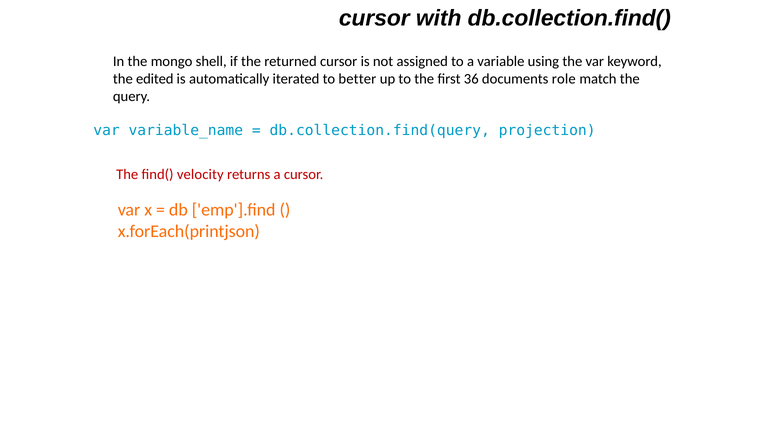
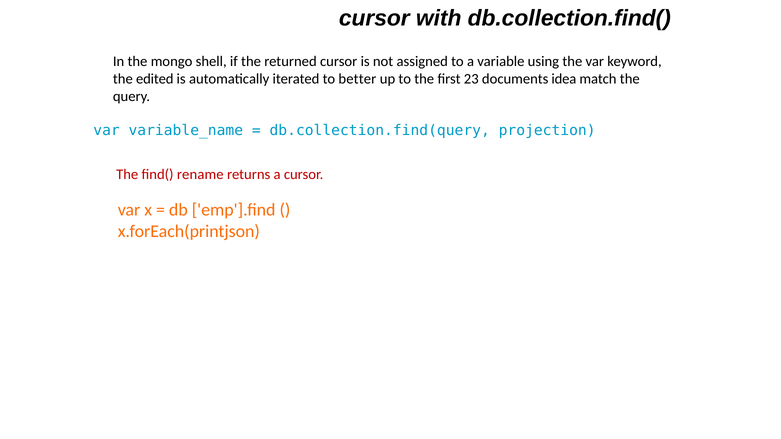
36: 36 -> 23
role: role -> idea
velocity: velocity -> rename
